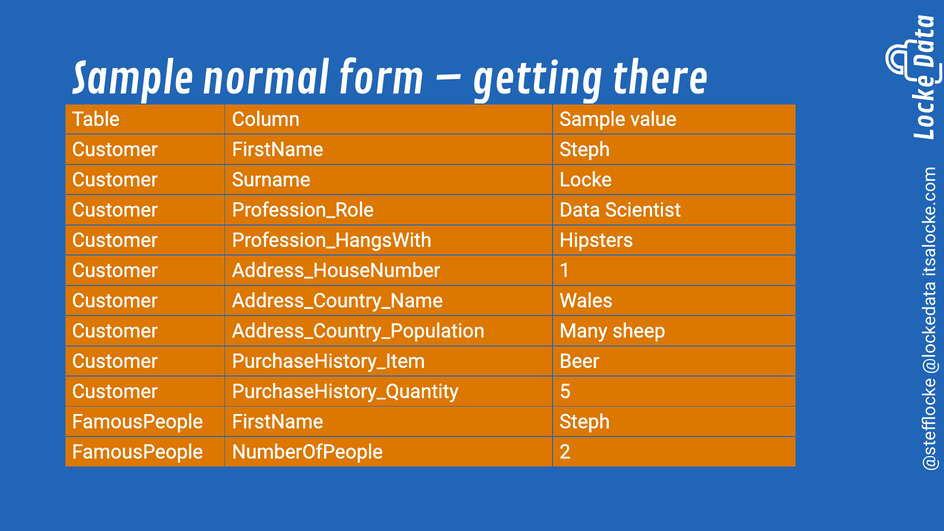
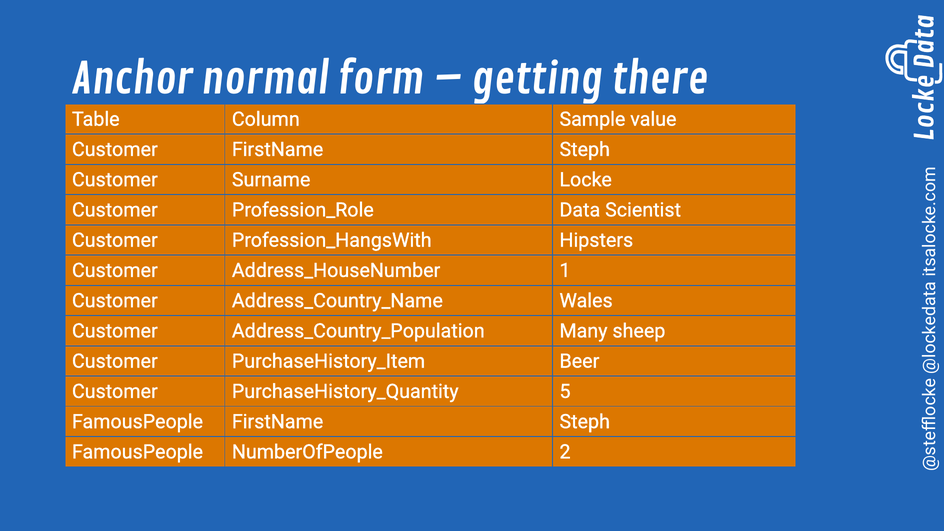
Sample at (133, 79): Sample -> Anchor
